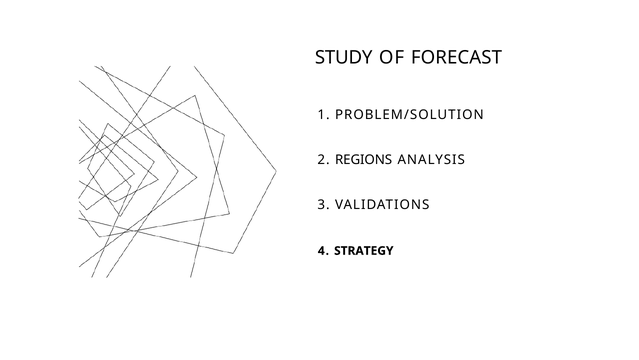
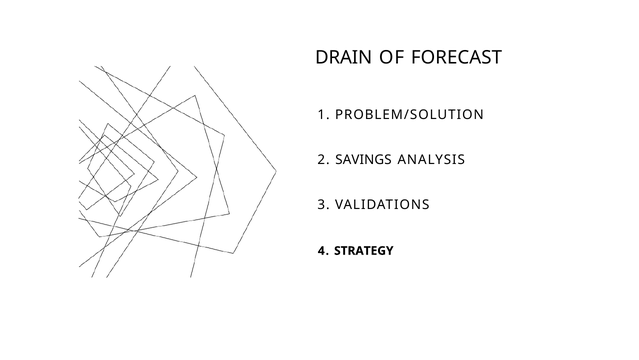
STUDY: STUDY -> DRAIN
REGIONS: REGIONS -> SAVINGS
